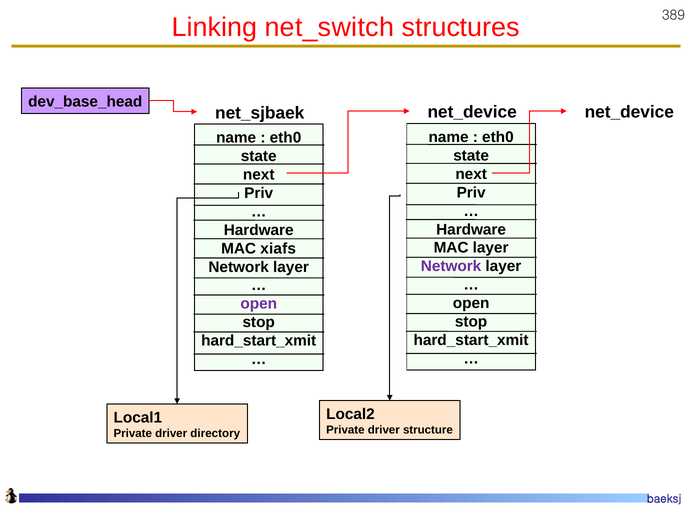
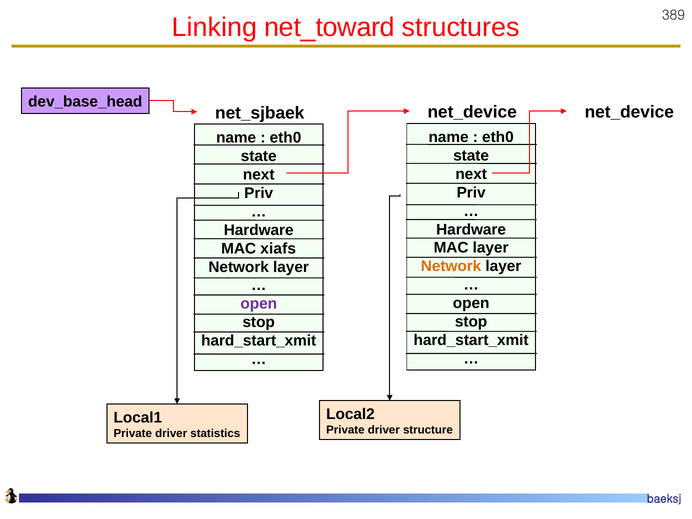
net_switch: net_switch -> net_toward
Network at (451, 266) colour: purple -> orange
directory: directory -> statistics
